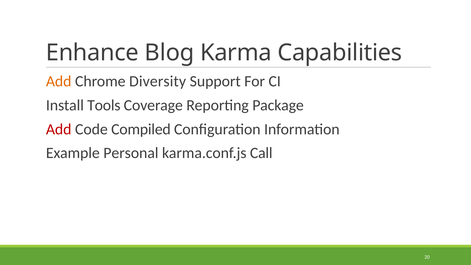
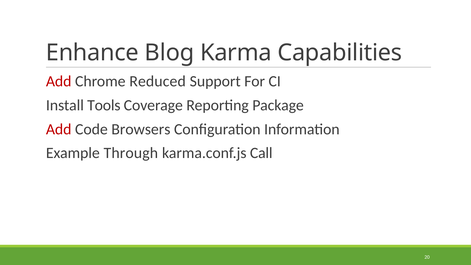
Add at (59, 81) colour: orange -> red
Diversity: Diversity -> Reduced
Compiled: Compiled -> Browsers
Personal: Personal -> Through
